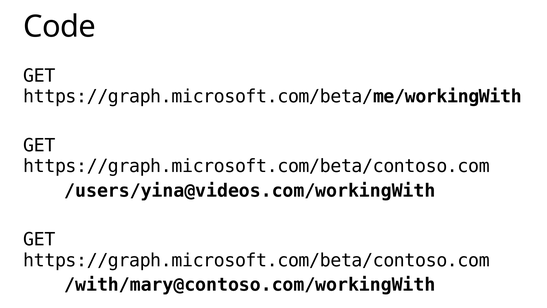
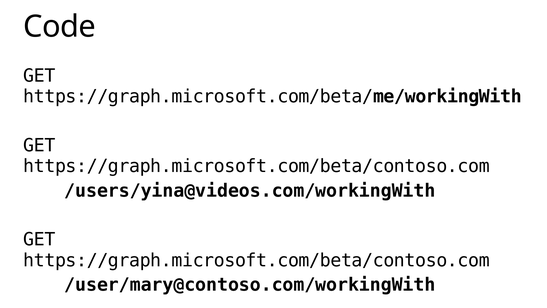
/with/mary@contoso.com/workingWith: /with/mary@contoso.com/workingWith -> /user/mary@contoso.com/workingWith
